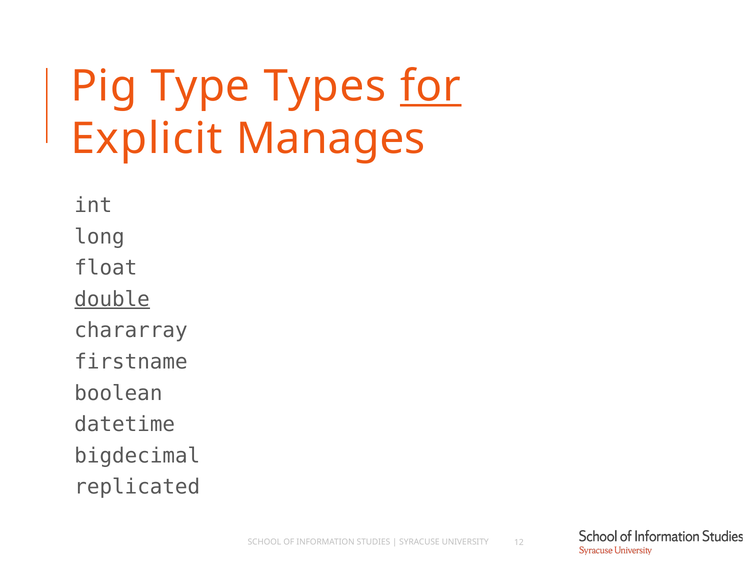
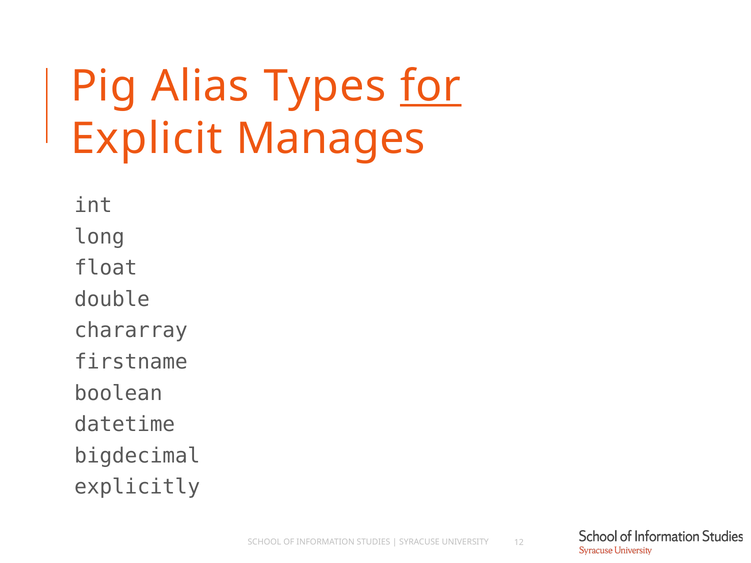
Type: Type -> Alias
double underline: present -> none
replicated: replicated -> explicitly
